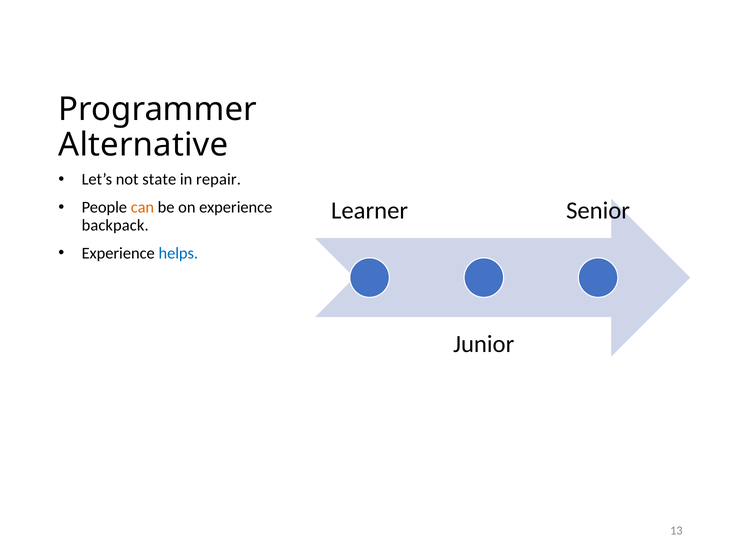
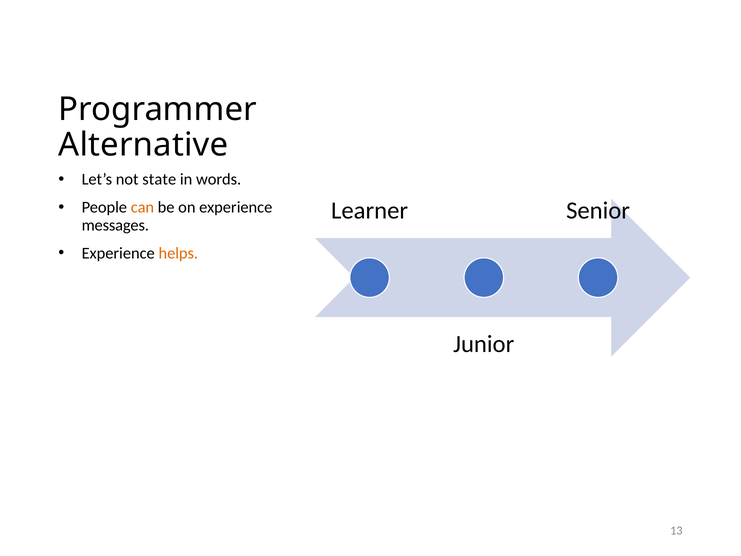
repair: repair -> words
backpack: backpack -> messages
helps colour: blue -> orange
